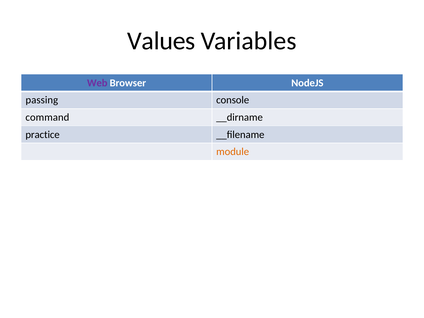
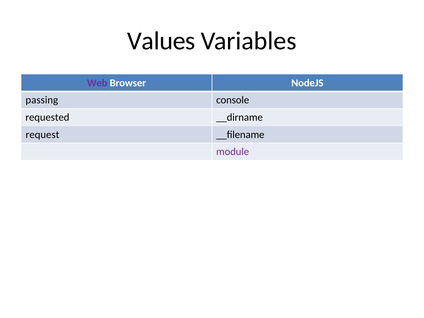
command: command -> requested
practice: practice -> request
module colour: orange -> purple
